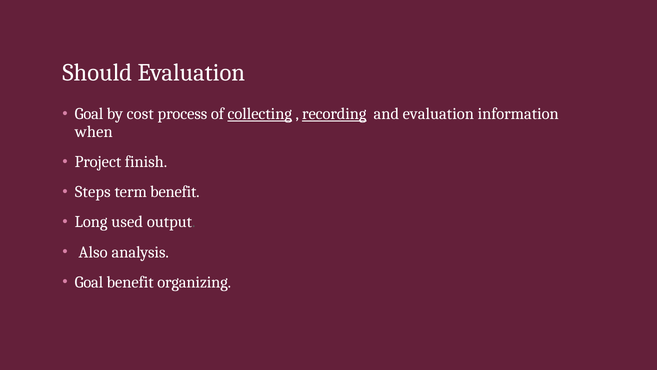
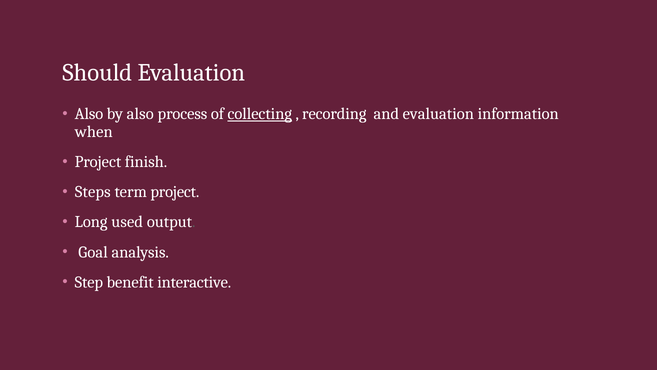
Goal at (89, 114): Goal -> Also
by cost: cost -> also
recording underline: present -> none
term benefit: benefit -> project
Also: Also -> Goal
Goal at (89, 282): Goal -> Step
organizing: organizing -> interactive
